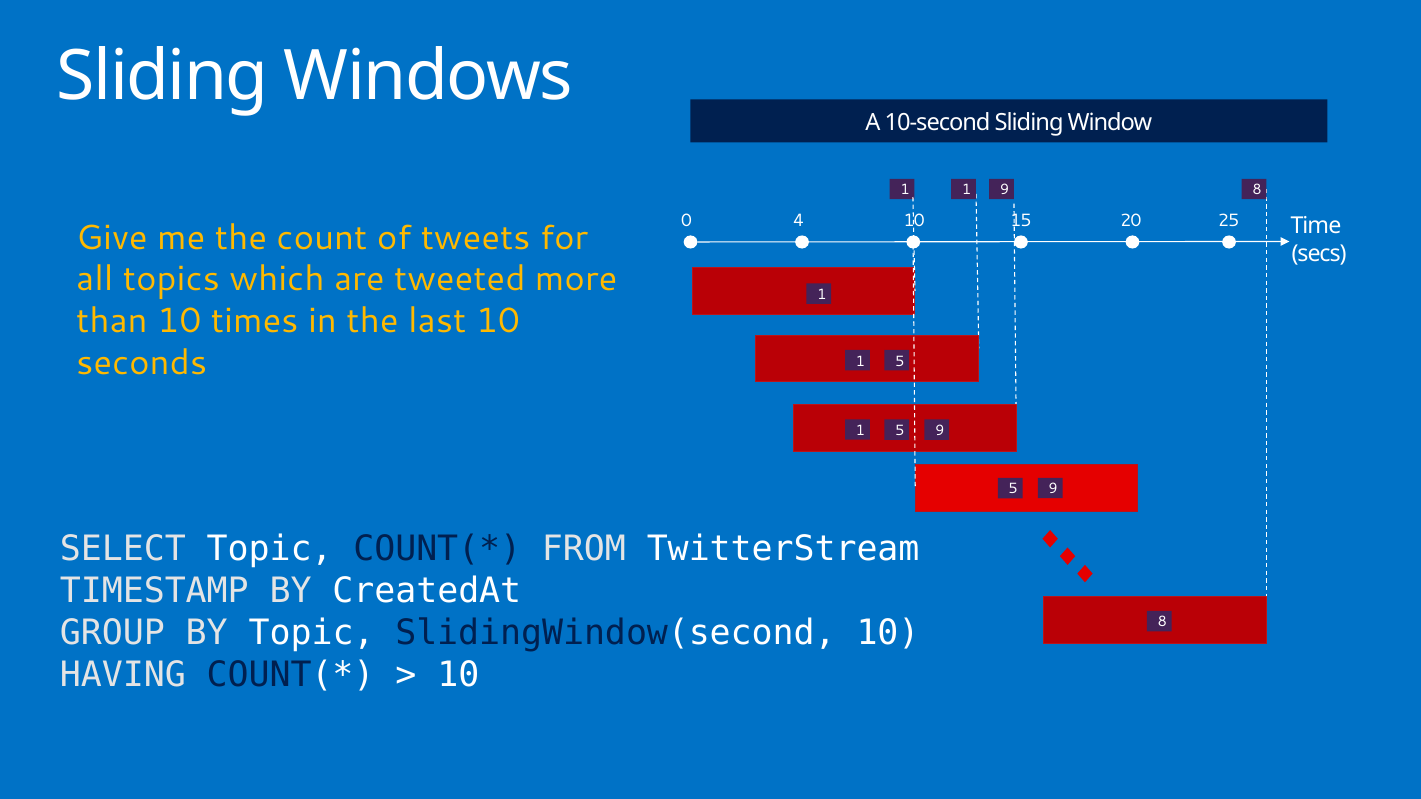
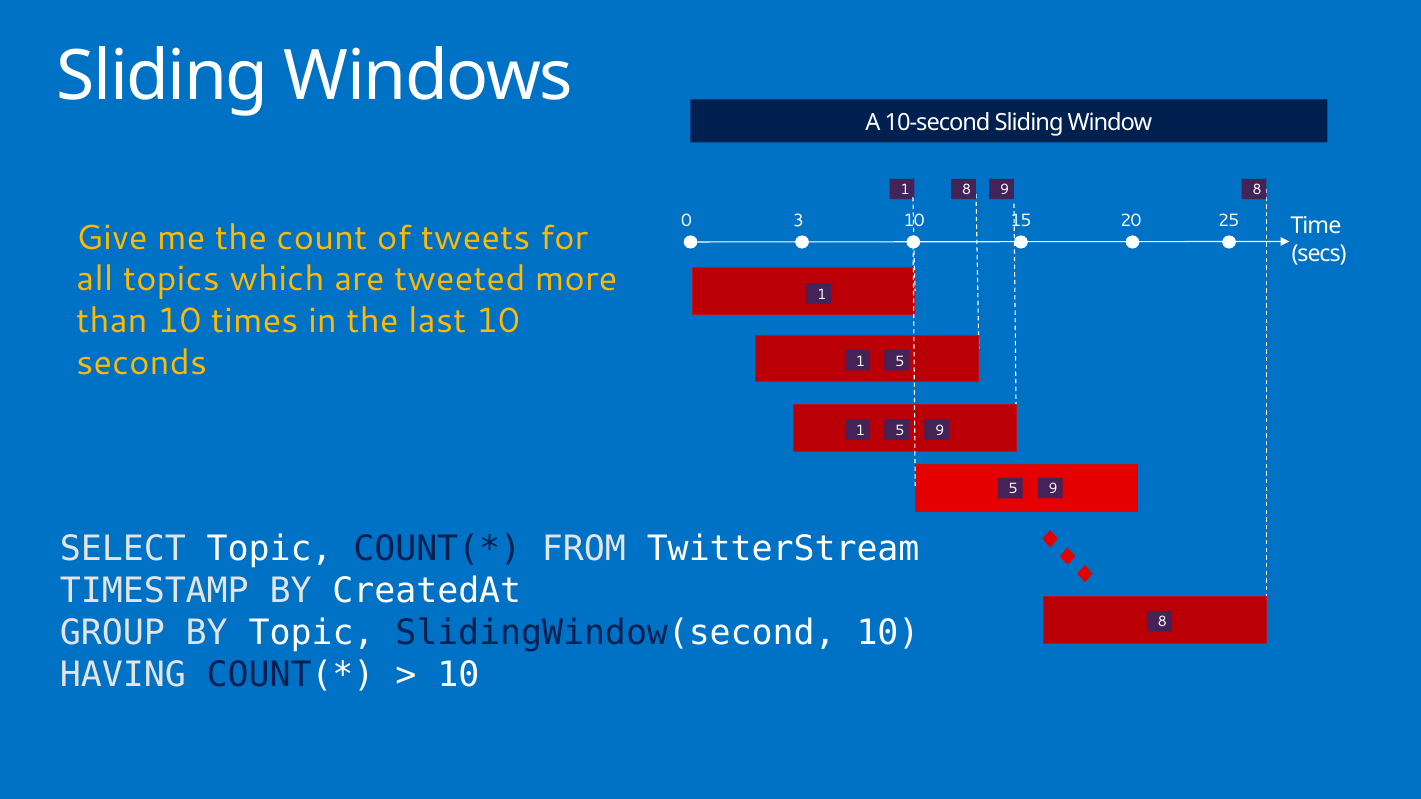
1 1: 1 -> 8
4: 4 -> 3
